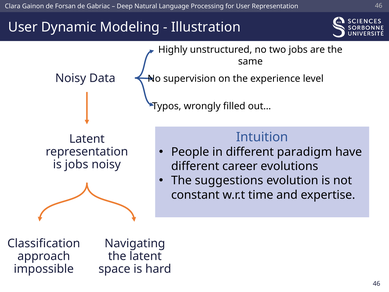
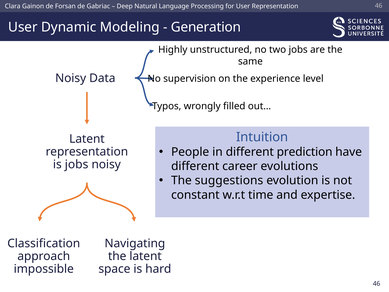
Illustration: Illustration -> Generation
paradigm: paradigm -> prediction
